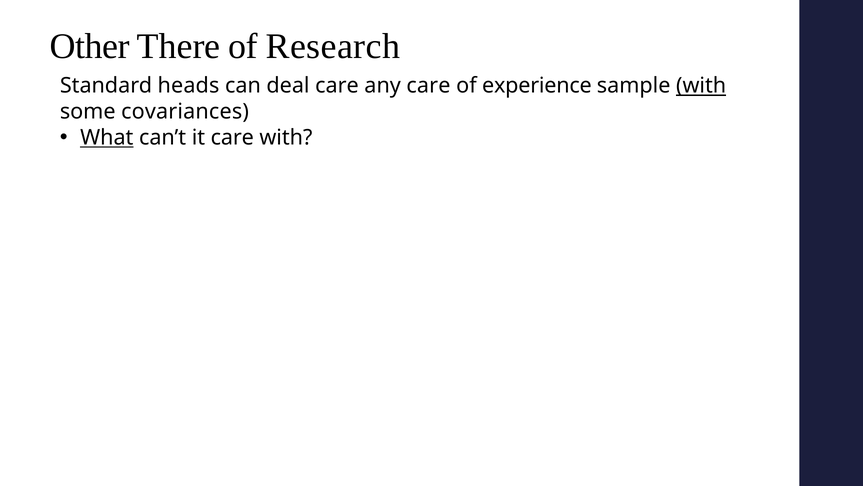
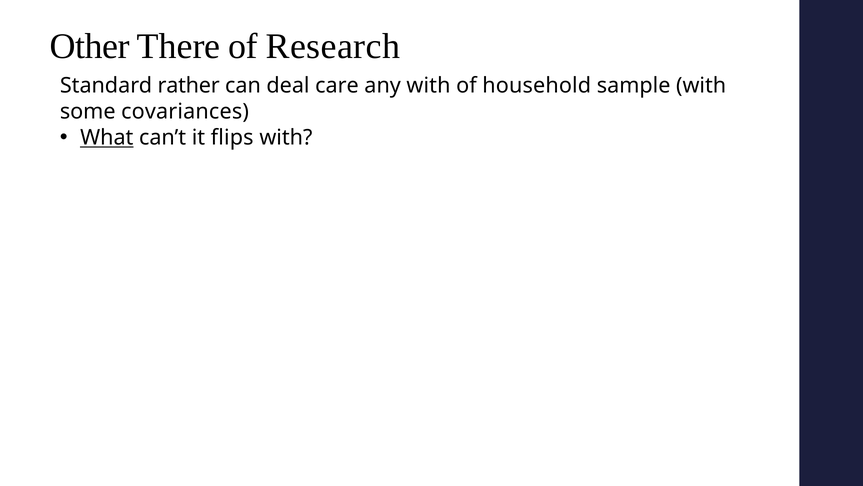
heads: heads -> rather
any care: care -> with
experience: experience -> household
with at (701, 86) underline: present -> none
it care: care -> flips
